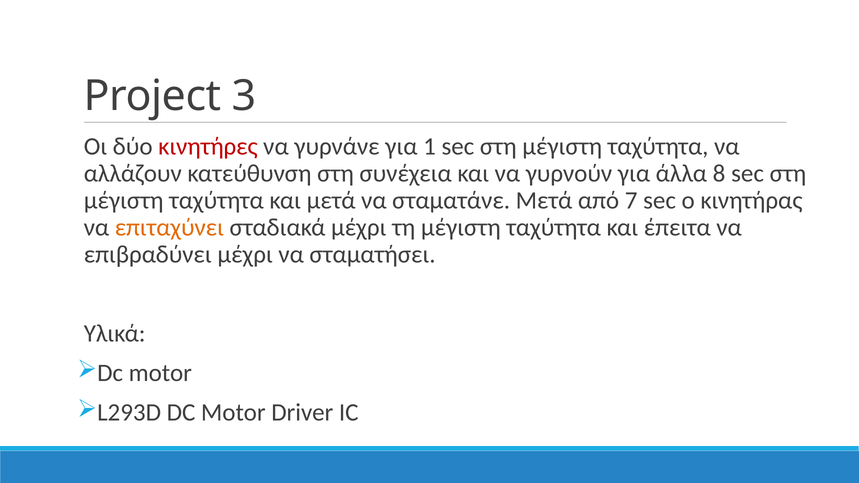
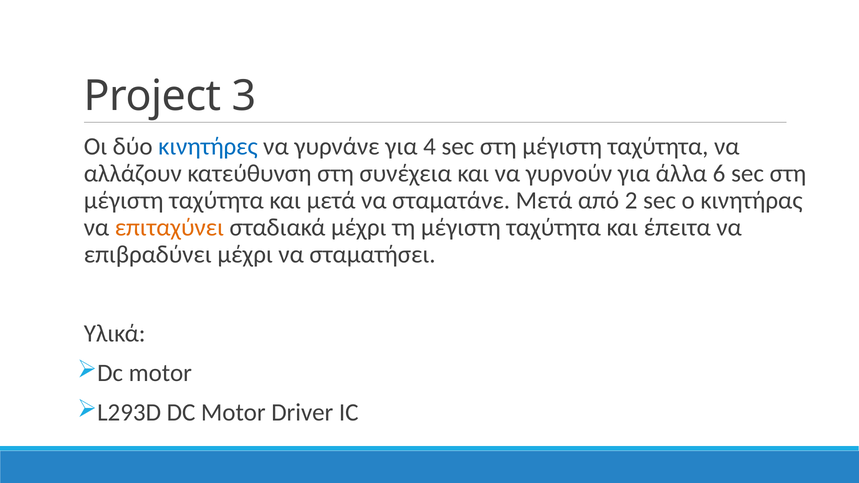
κινητήρες colour: red -> blue
1: 1 -> 4
8: 8 -> 6
7: 7 -> 2
